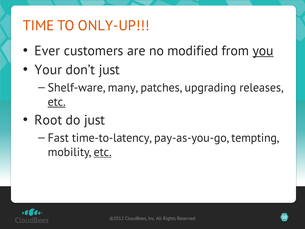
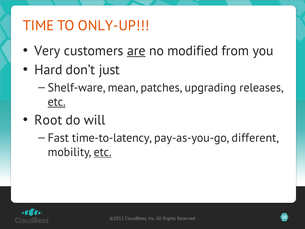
Ever: Ever -> Very
are underline: none -> present
you underline: present -> none
Your: Your -> Hard
many: many -> mean
do just: just -> will
tempting: tempting -> different
